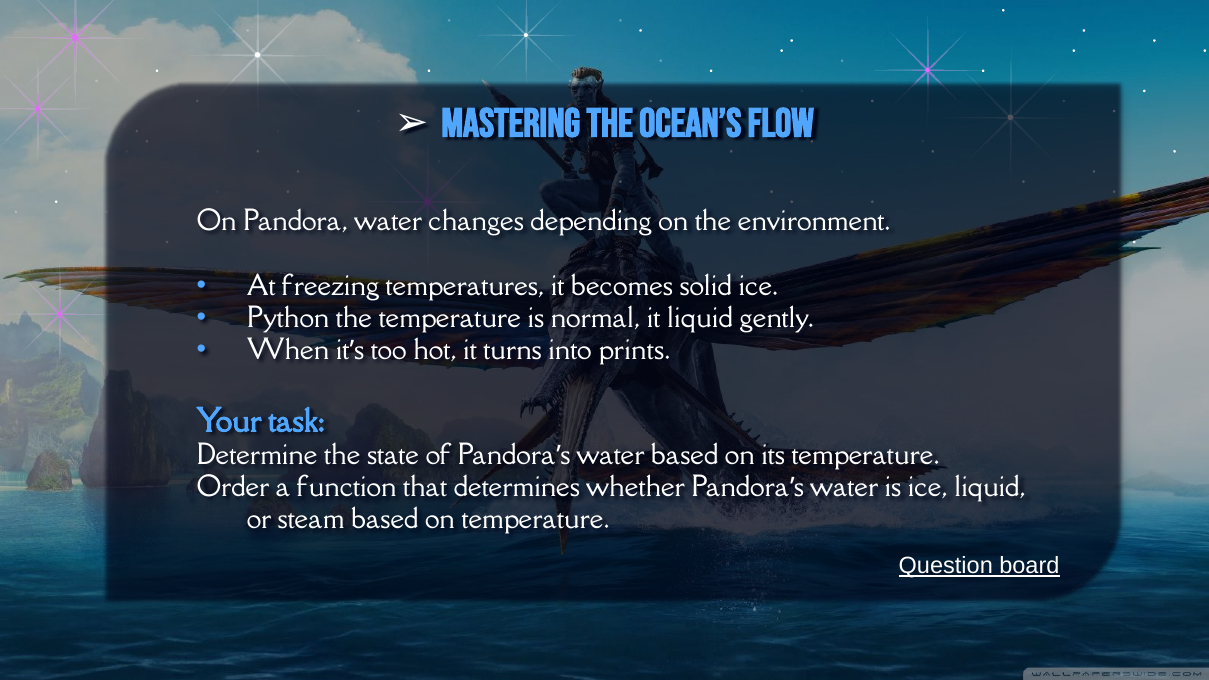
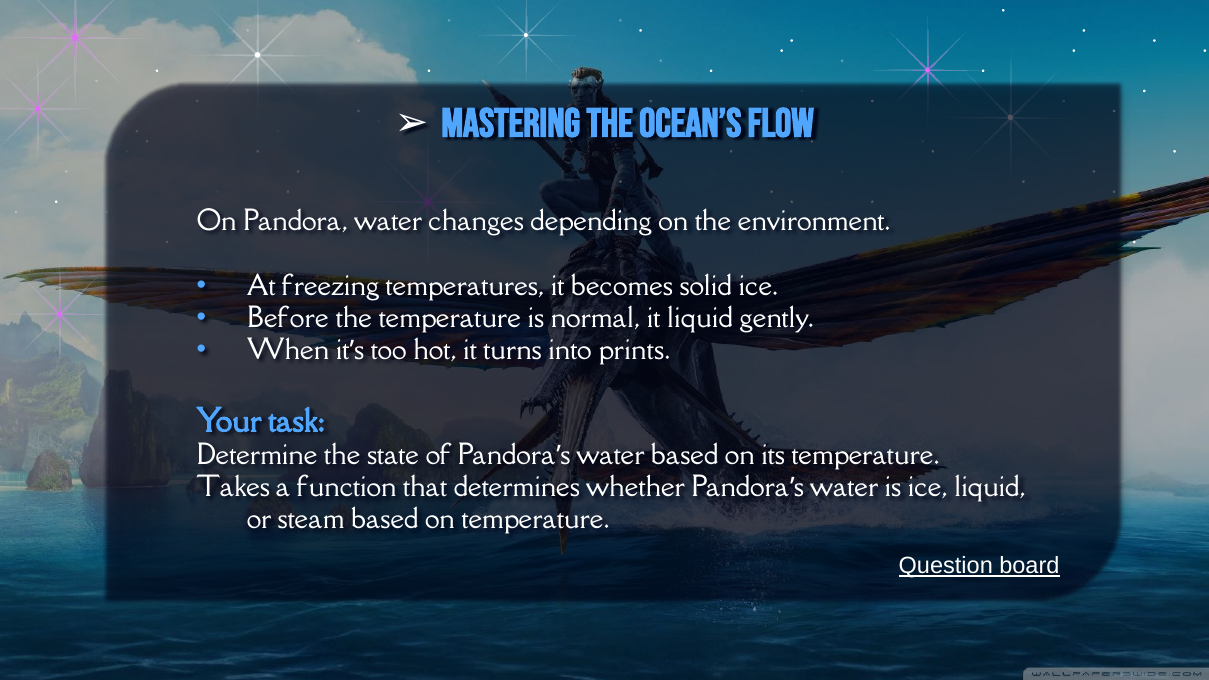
Python: Python -> Before
Order: Order -> Takes
